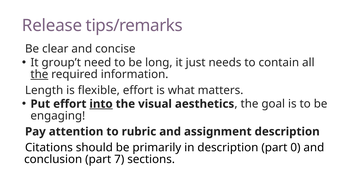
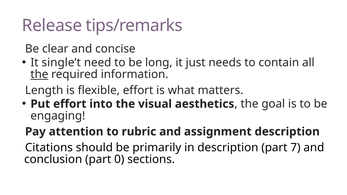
group’t: group’t -> single’t
into underline: present -> none
0: 0 -> 7
7: 7 -> 0
